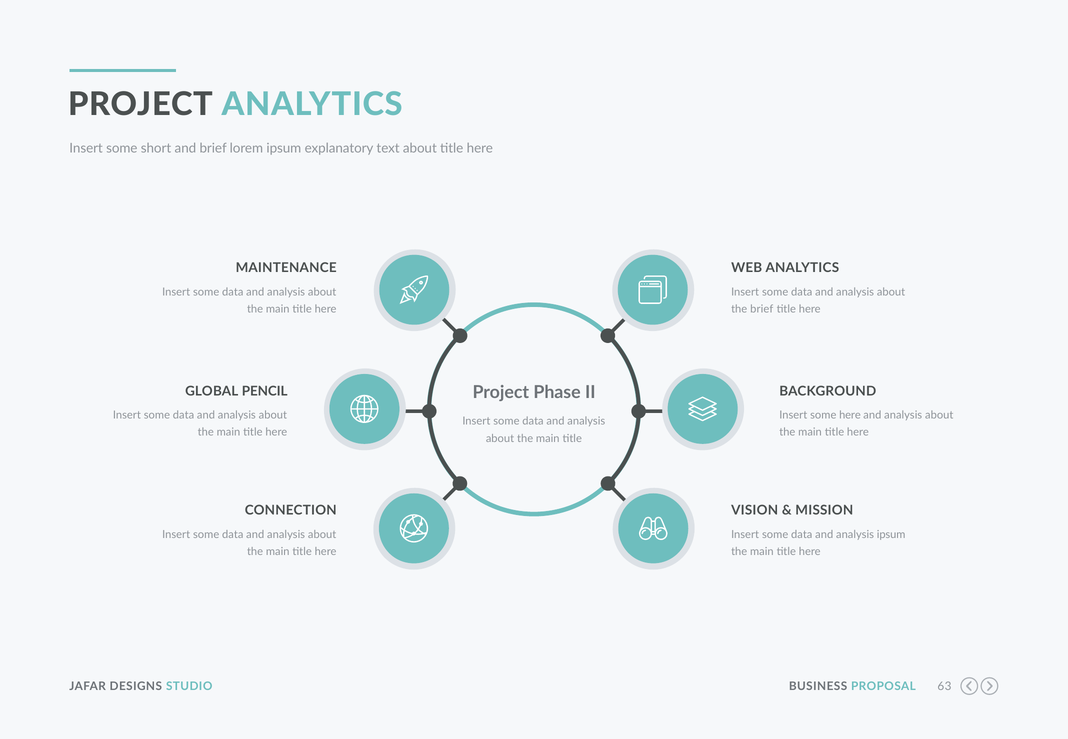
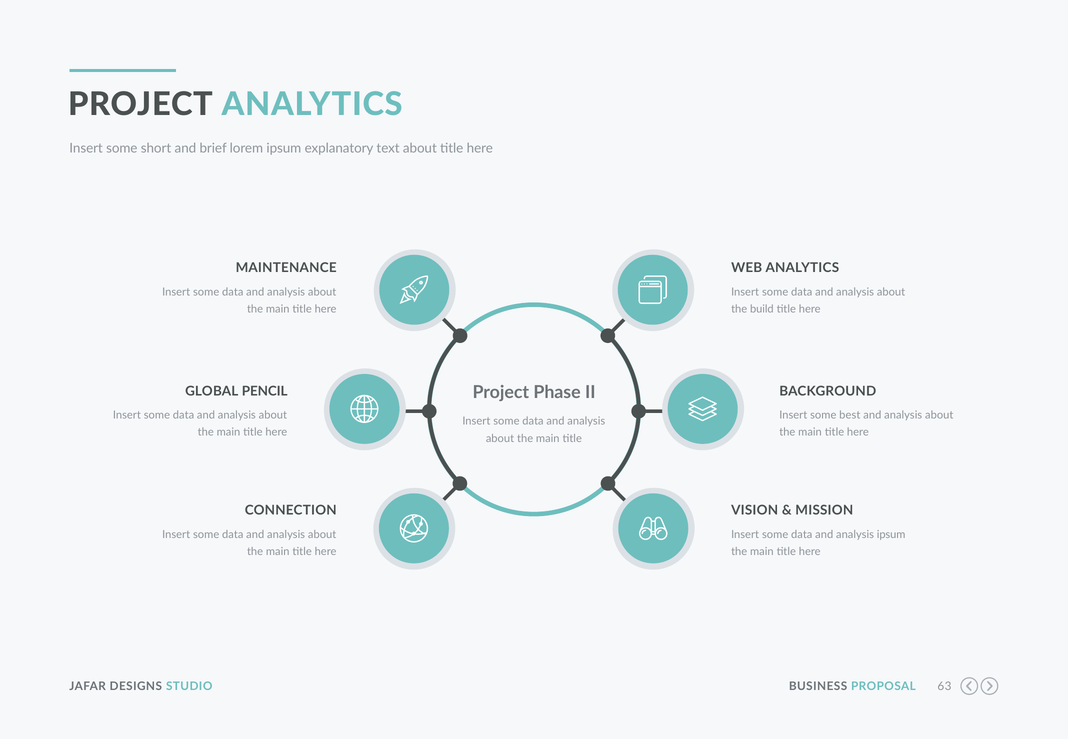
the brief: brief -> build
some here: here -> best
